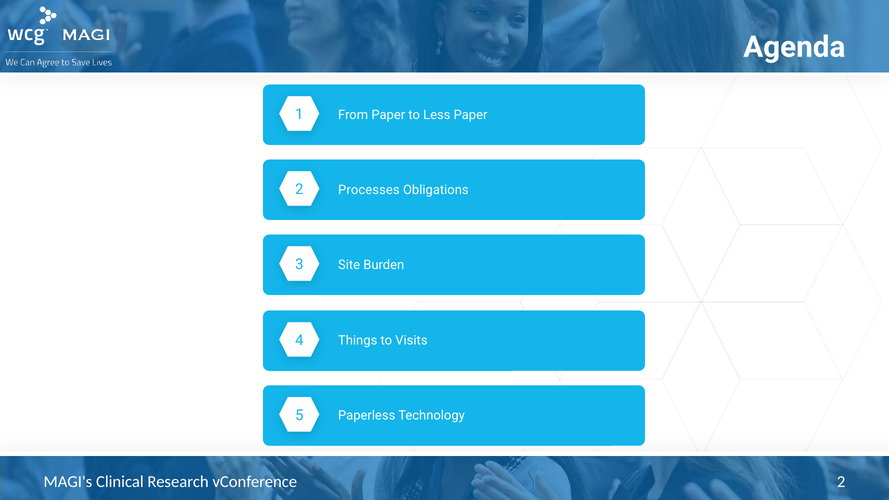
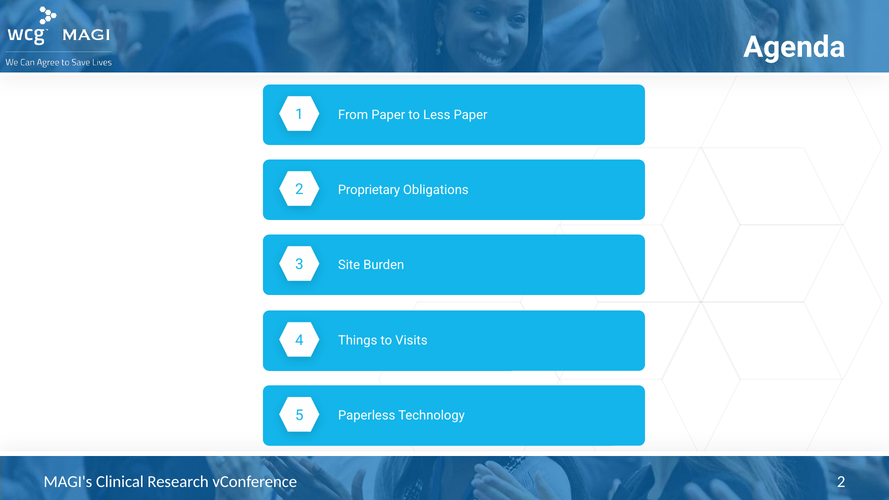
Processes: Processes -> Proprietary
